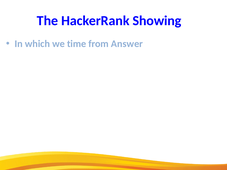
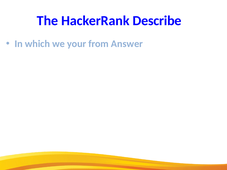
Showing: Showing -> Describe
time: time -> your
